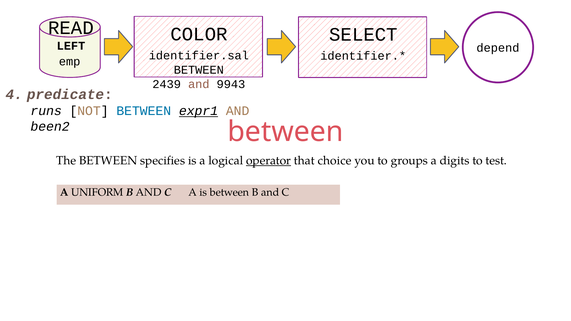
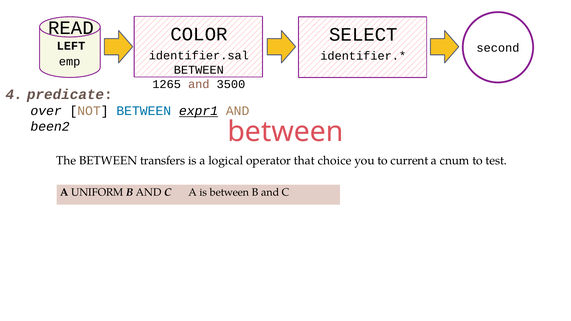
depend: depend -> second
2439: 2439 -> 1265
9943: 9943 -> 3500
runs: runs -> over
specifies: specifies -> transfers
operator underline: present -> none
groups: groups -> current
digits: digits -> cnum
